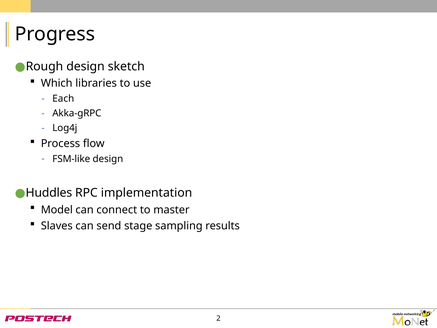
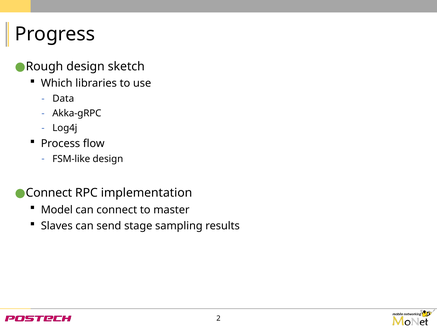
Each: Each -> Data
Huddles at (49, 193): Huddles -> Connect
